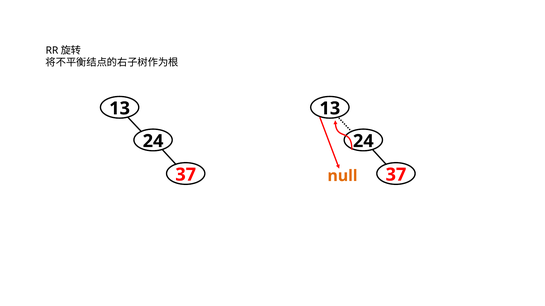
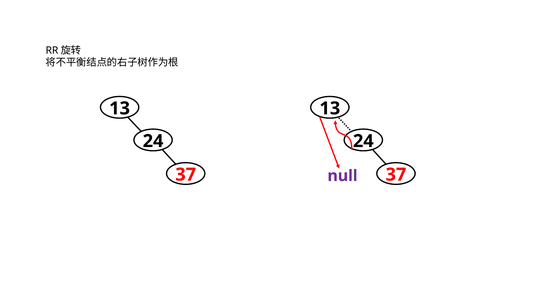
null colour: orange -> purple
